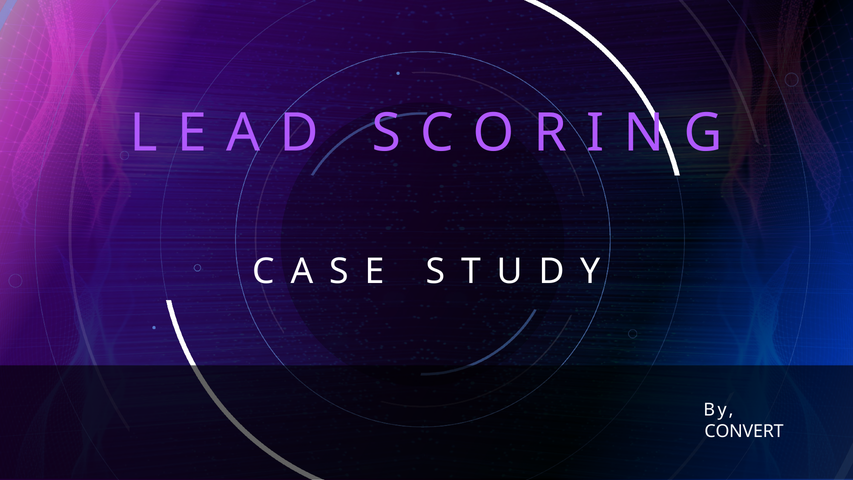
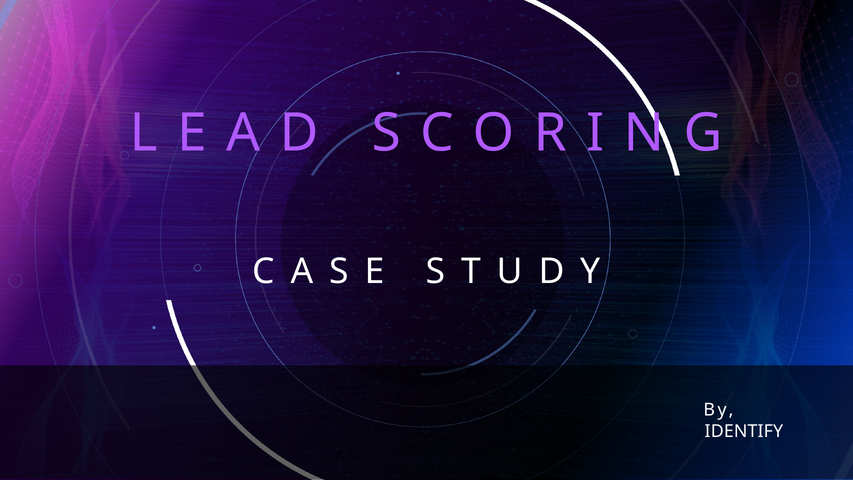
CONVERT: CONVERT -> IDENTIFY
